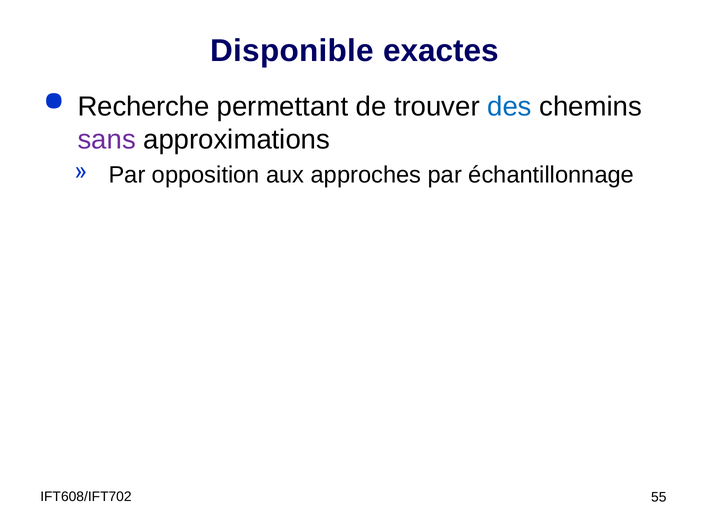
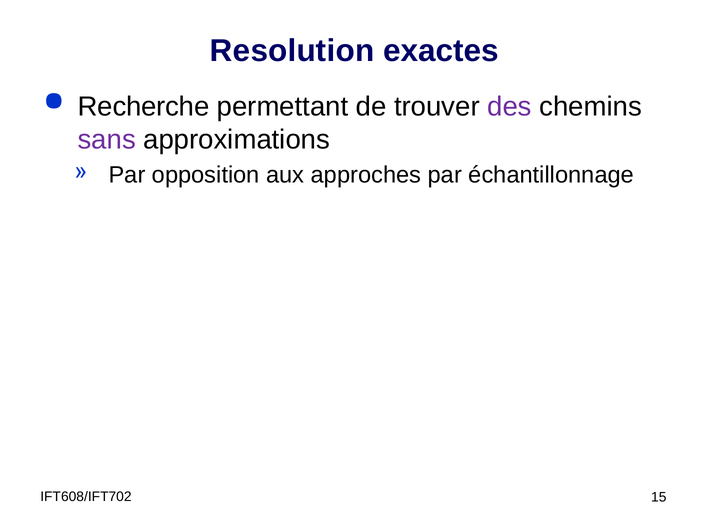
Disponible: Disponible -> Resolution
des colour: blue -> purple
55: 55 -> 15
